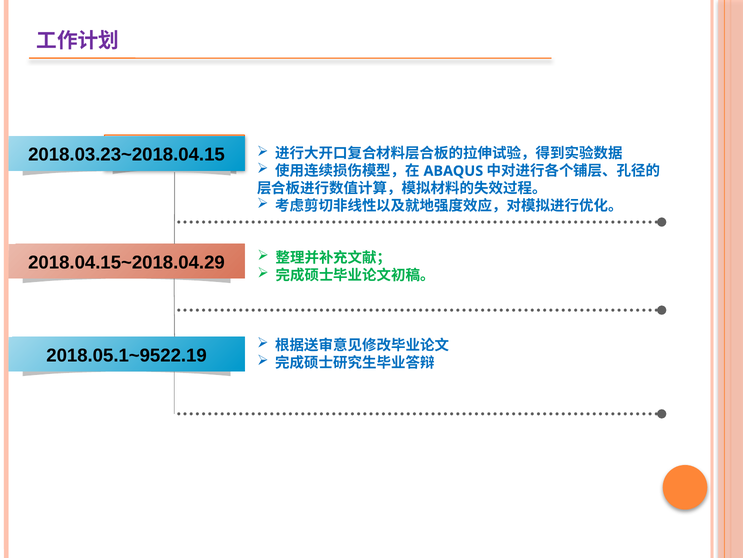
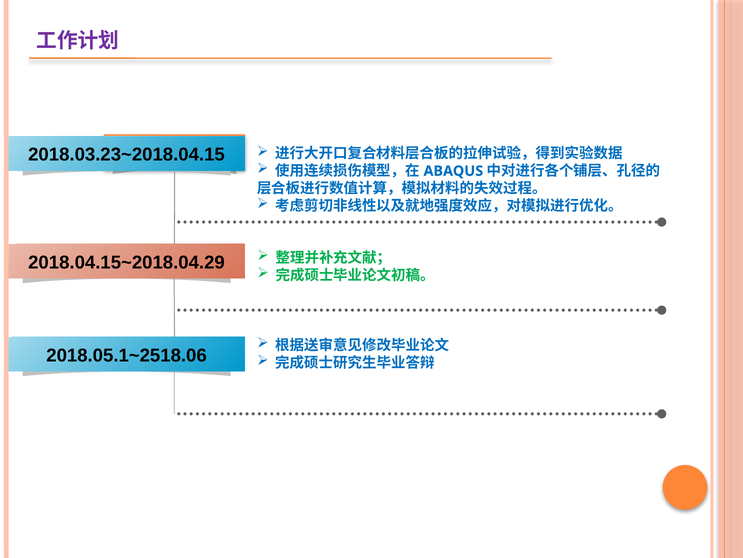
2018.05.1~9522.19: 2018.05.1~9522.19 -> 2018.05.1~2518.06
